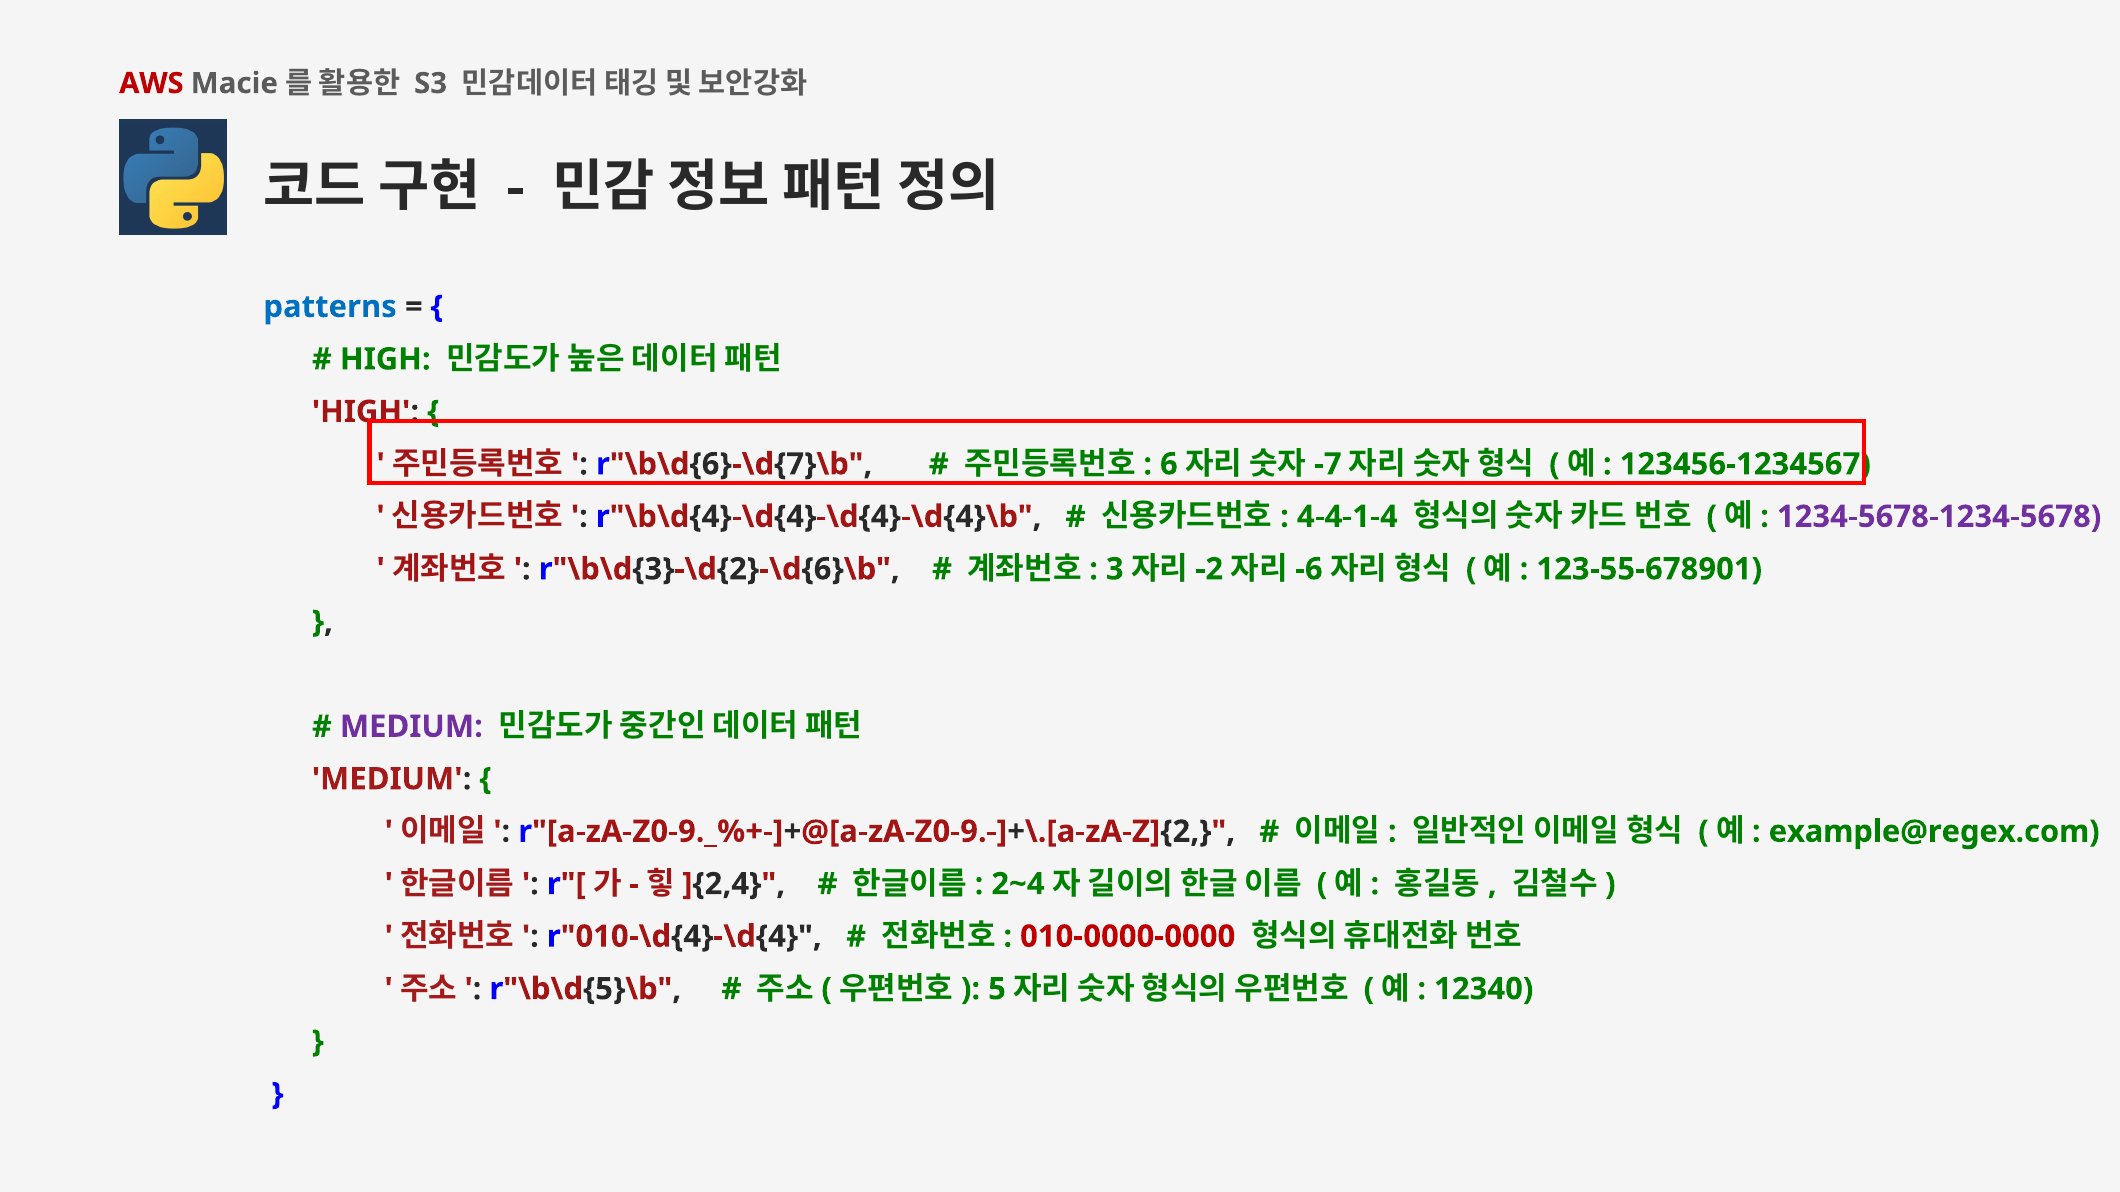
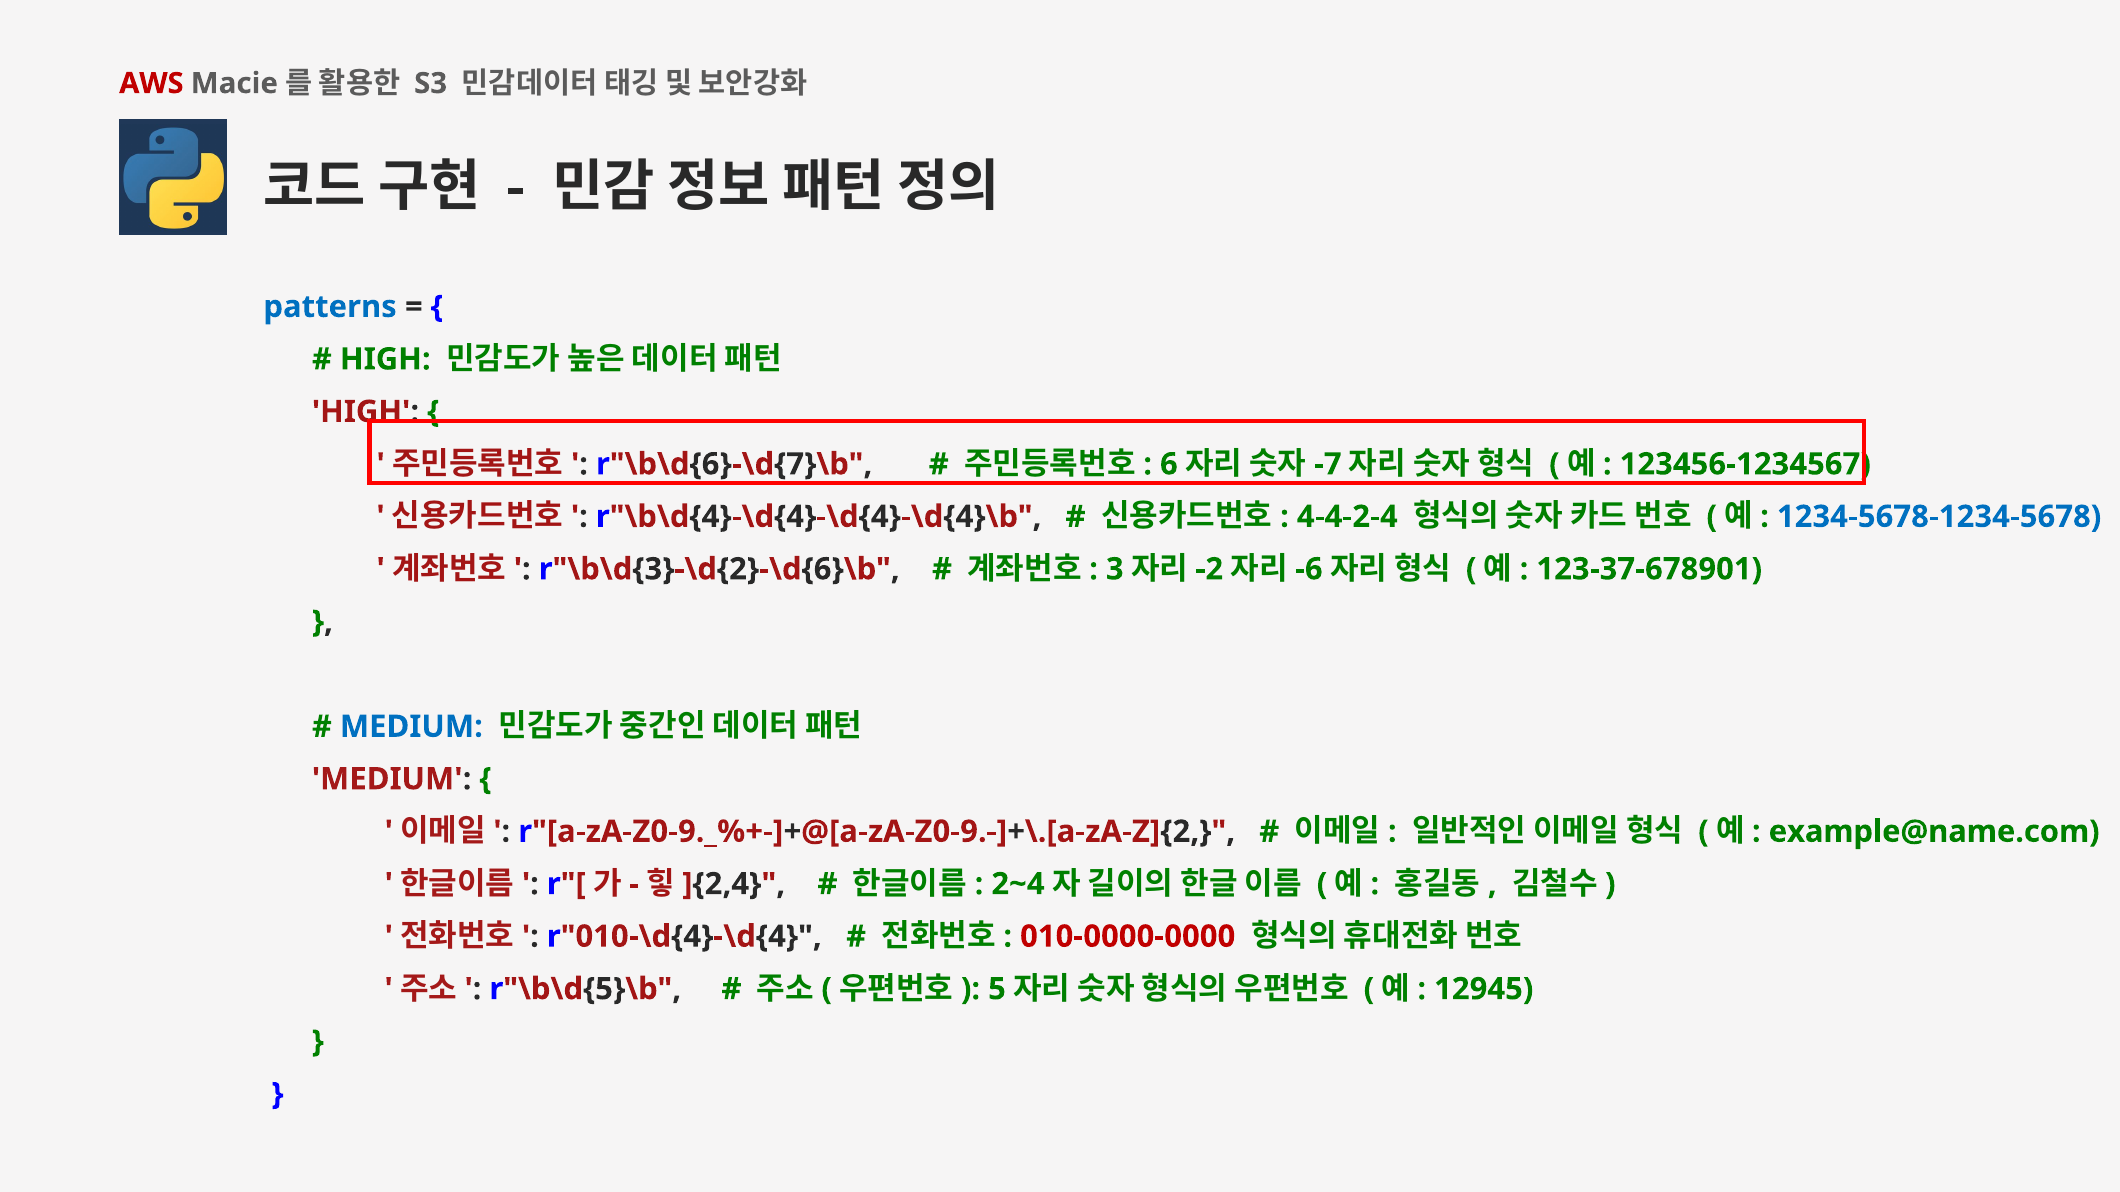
4-4-1-4: 4-4-1-4 -> 4-4-2-4
1234-5678-1234-5678 colour: purple -> blue
123-55-678901: 123-55-678901 -> 123-37-678901
MEDIUM at (411, 727) colour: purple -> blue
example@regex.com: example@regex.com -> example@name.com
12340: 12340 -> 12945
